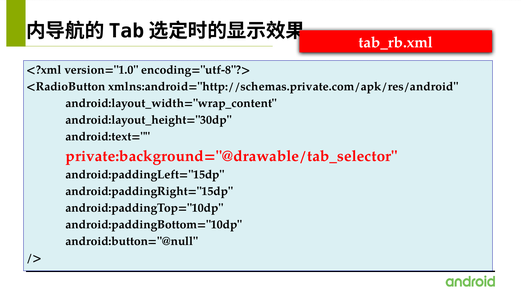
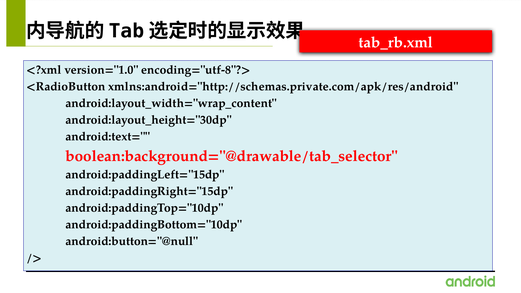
private:background="@drawable/tab_selector: private:background="@drawable/tab_selector -> boolean:background="@drawable/tab_selector
